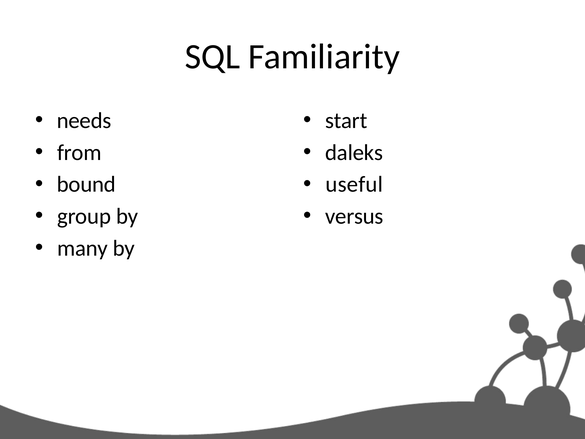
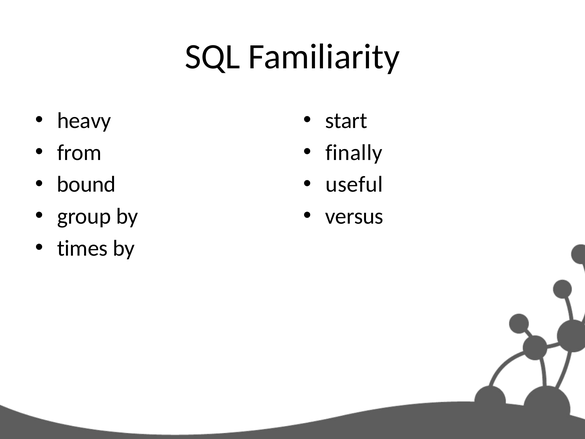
needs: needs -> heavy
daleks: daleks -> finally
many: many -> times
